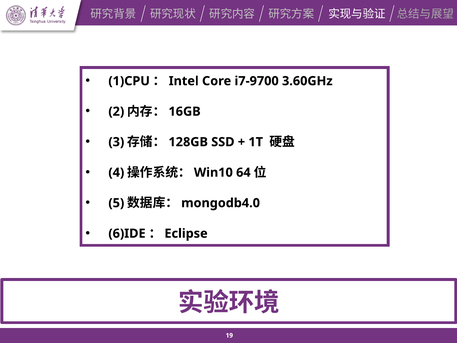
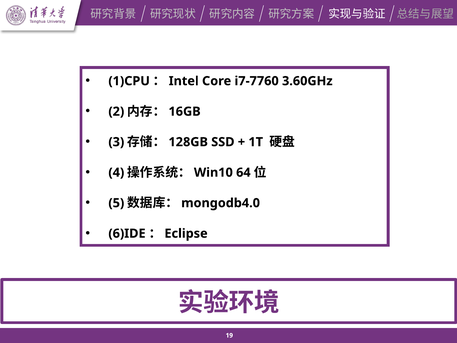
i7-9700: i7-9700 -> i7-7760
